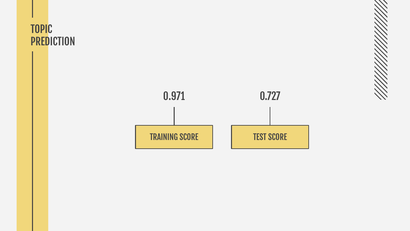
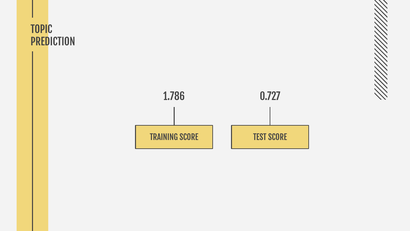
0.971: 0.971 -> 1.786
